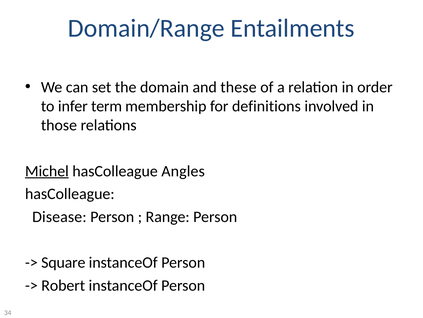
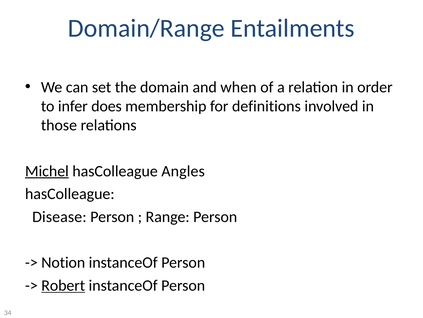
these: these -> when
term: term -> does
Square: Square -> Notion
Robert underline: none -> present
